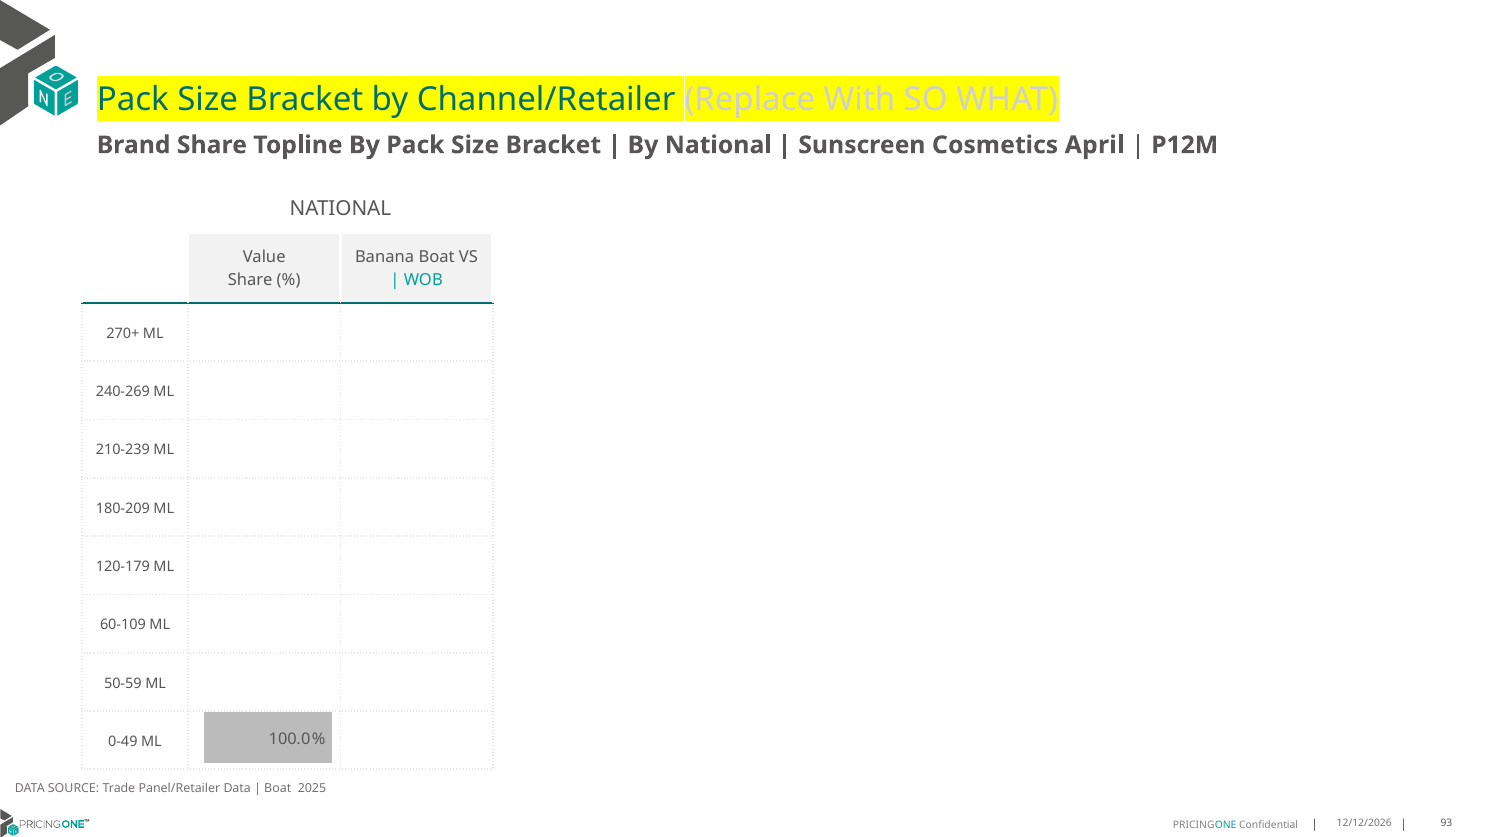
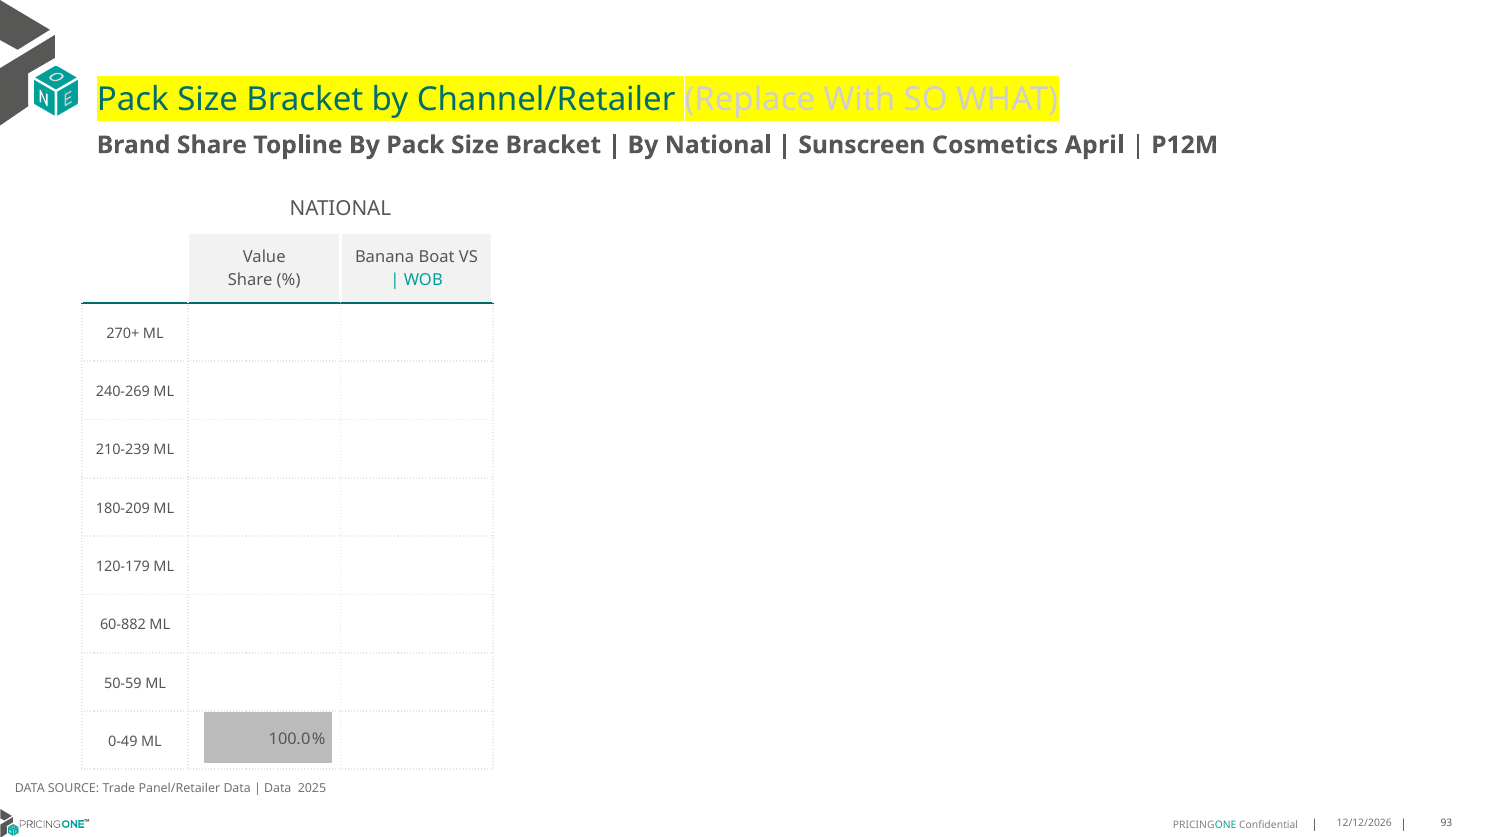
60-109: 60-109 -> 60-882
Boat at (278, 789): Boat -> Data
